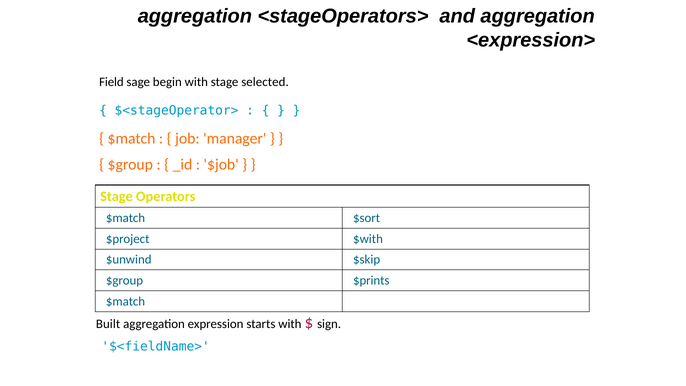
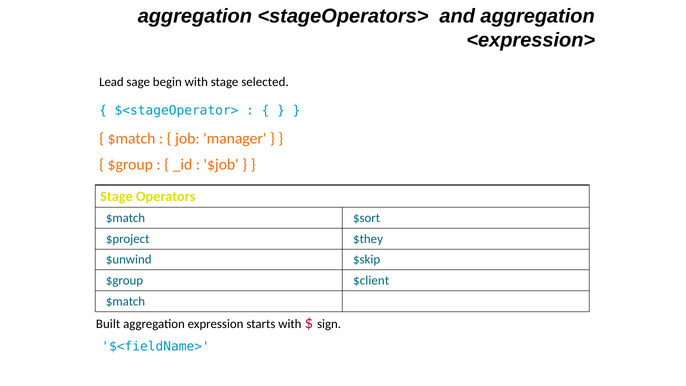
Field: Field -> Lead
$with: $with -> $they
$prints: $prints -> $client
